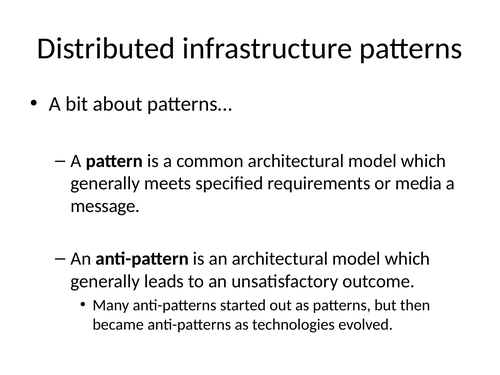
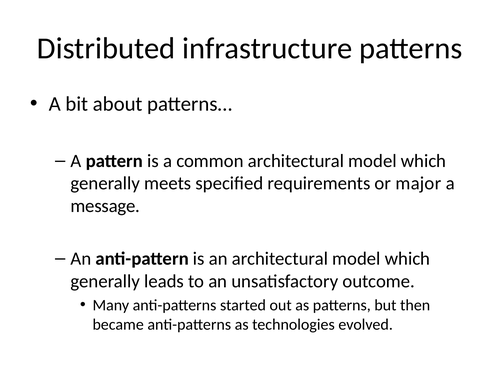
media: media -> major
